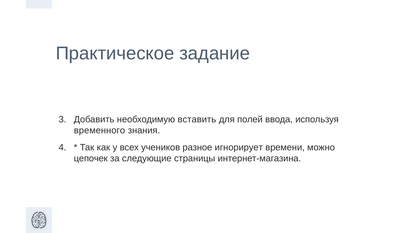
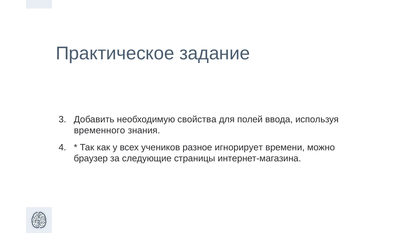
вставить: вставить -> свойства
цепочек: цепочек -> браузер
